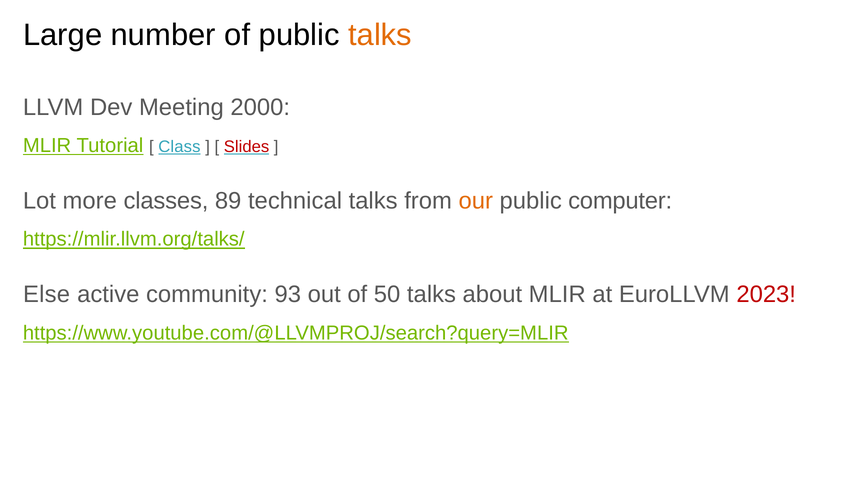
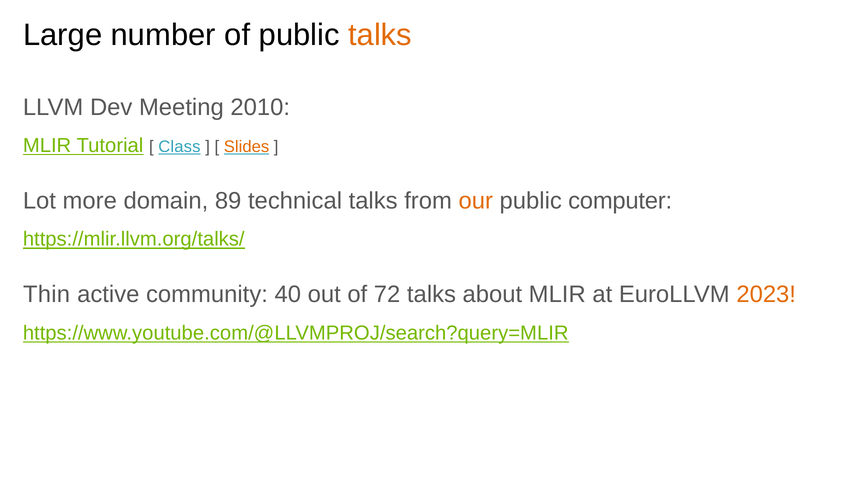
2000: 2000 -> 2010
Slides colour: red -> orange
classes: classes -> domain
Else: Else -> Thin
93: 93 -> 40
50: 50 -> 72
2023 colour: red -> orange
